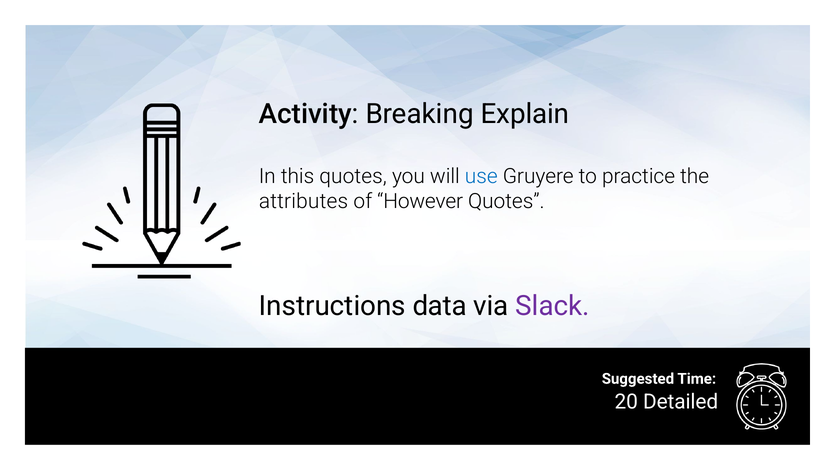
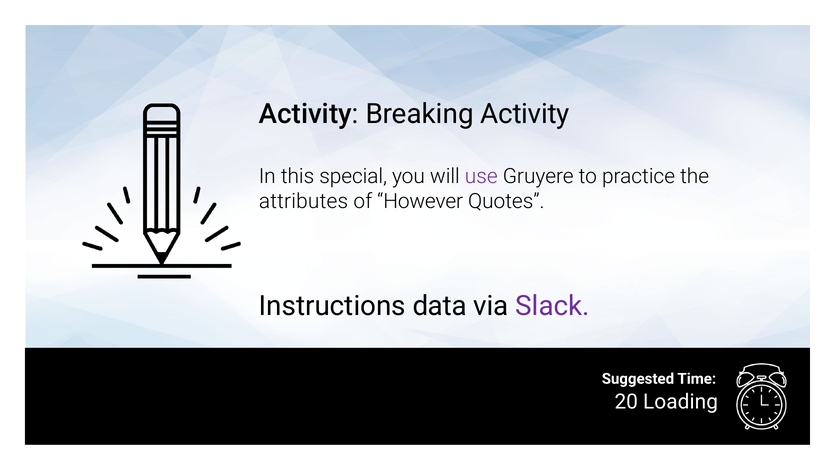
Breaking Explain: Explain -> Activity
this quotes: quotes -> special
use colour: blue -> purple
Detailed: Detailed -> Loading
